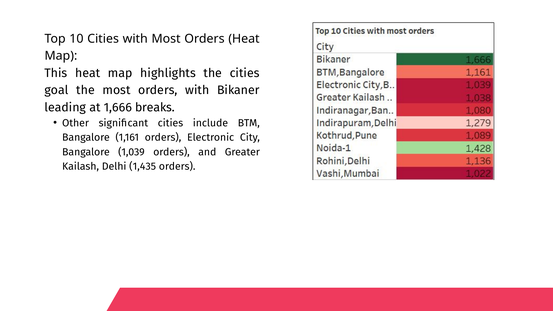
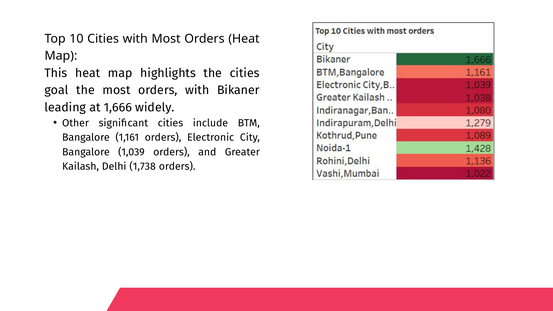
breaks: breaks -> widely
1,435: 1,435 -> 1,738
